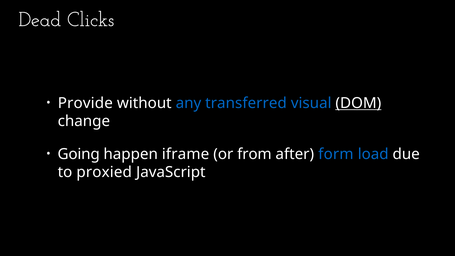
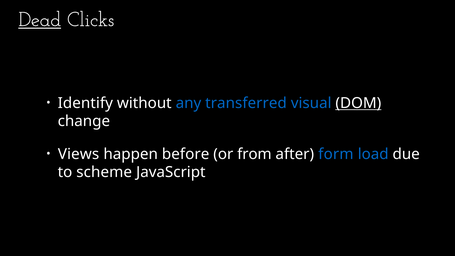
Dead underline: none -> present
Provide: Provide -> Identify
Going: Going -> Views
iframe: iframe -> before
proxied: proxied -> scheme
